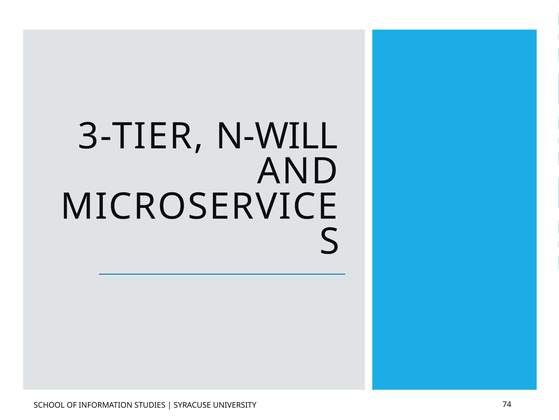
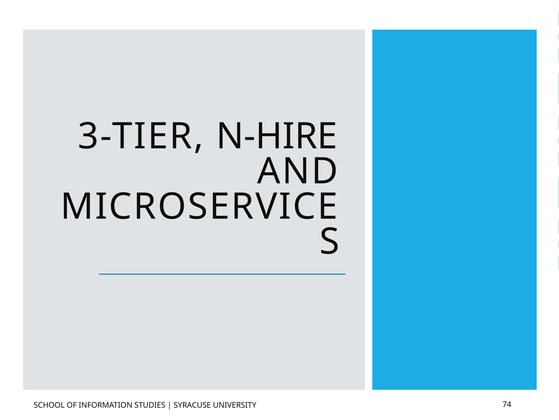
N-WILL: N-WILL -> N-HIRE
